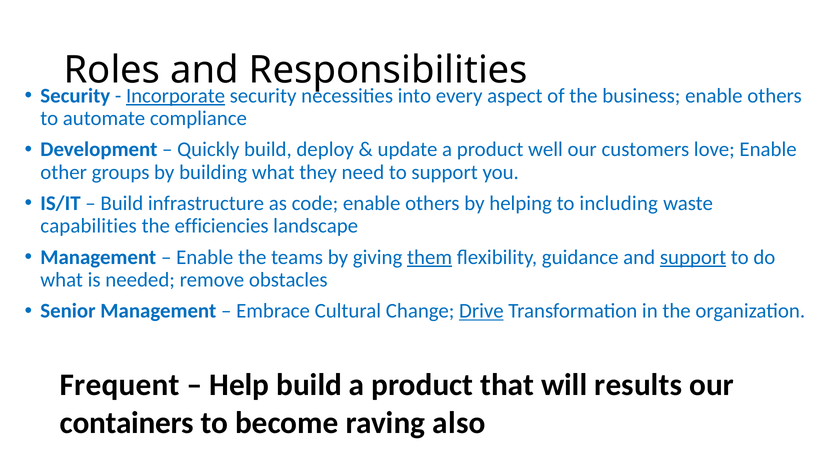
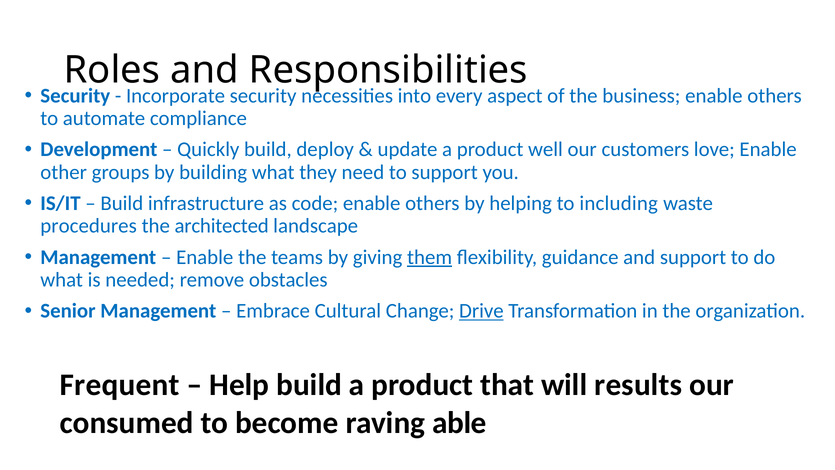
Incorporate underline: present -> none
capabilities: capabilities -> procedures
efficiencies: efficiencies -> architected
support at (693, 257) underline: present -> none
containers: containers -> consumed
also: also -> able
